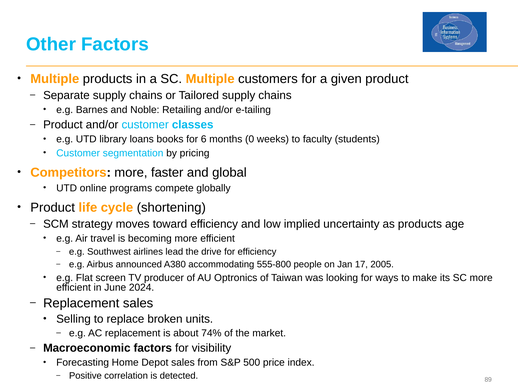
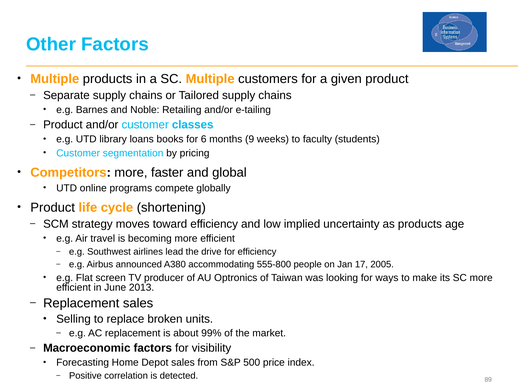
0: 0 -> 9
2024: 2024 -> 2013
74%: 74% -> 99%
